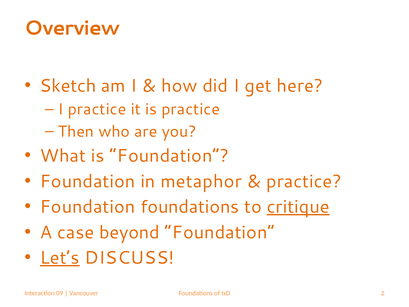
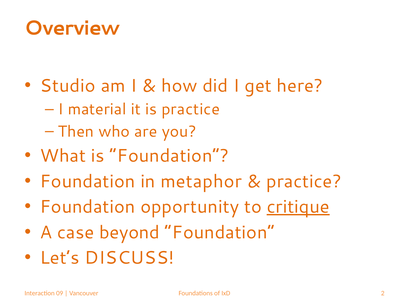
Sketch: Sketch -> Studio
I practice: practice -> material
Foundation foundations: foundations -> opportunity
Let’s underline: present -> none
